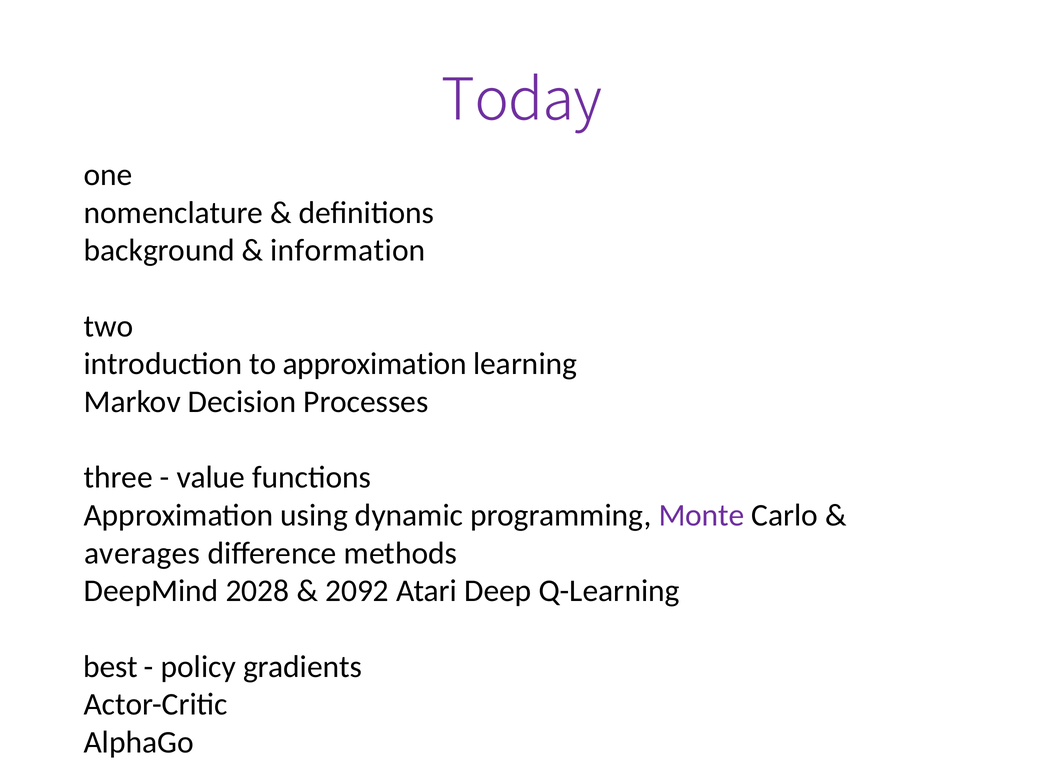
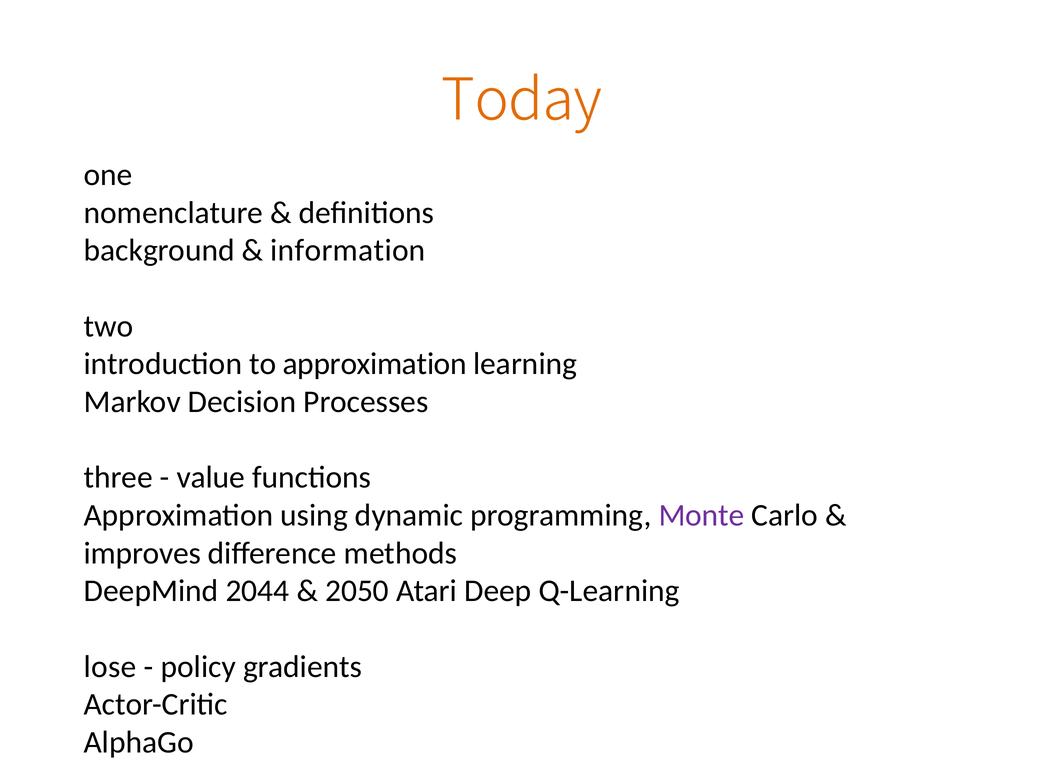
Today colour: purple -> orange
averages: averages -> improves
2028: 2028 -> 2044
2092: 2092 -> 2050
best: best -> lose
